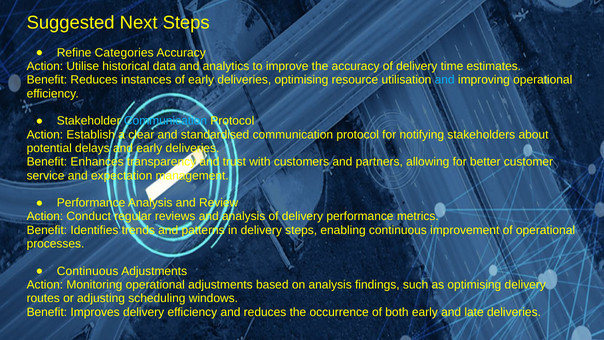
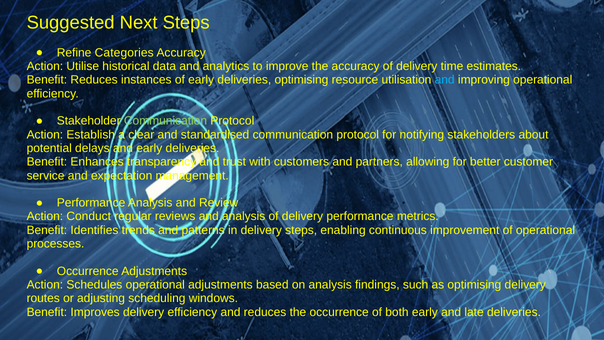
Communication at (166, 121) colour: light blue -> light green
Continuous at (88, 271): Continuous -> Occurrence
Monitoring: Monitoring -> Schedules
